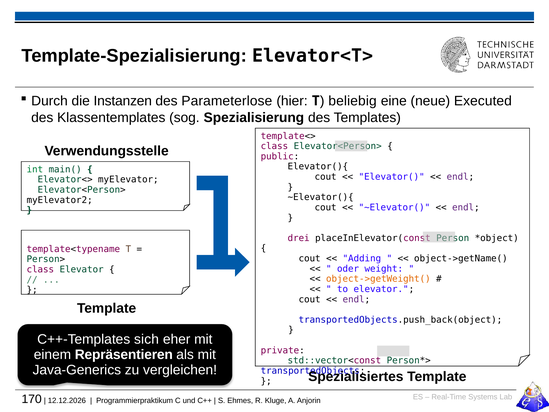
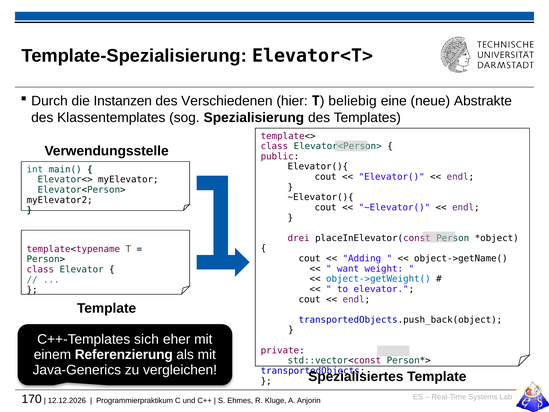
Parameterlose: Parameterlose -> Verschiedenen
Executed: Executed -> Abstrakte
oder: oder -> want
object->getWeight( colour: orange -> blue
Repräsentieren: Repräsentieren -> Referenzierung
